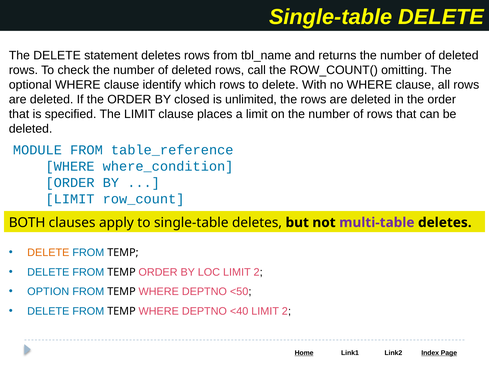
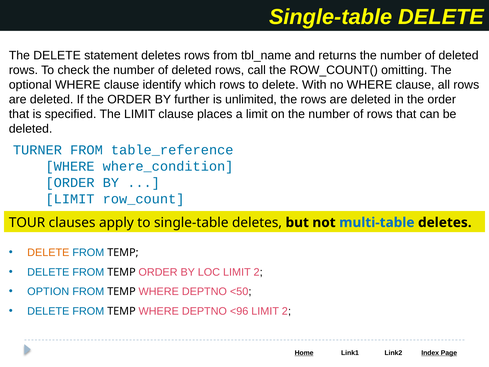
closed: closed -> further
MODULE: MODULE -> TURNER
BOTH: BOTH -> TOUR
multi-table colour: purple -> blue
<40: <40 -> <96
